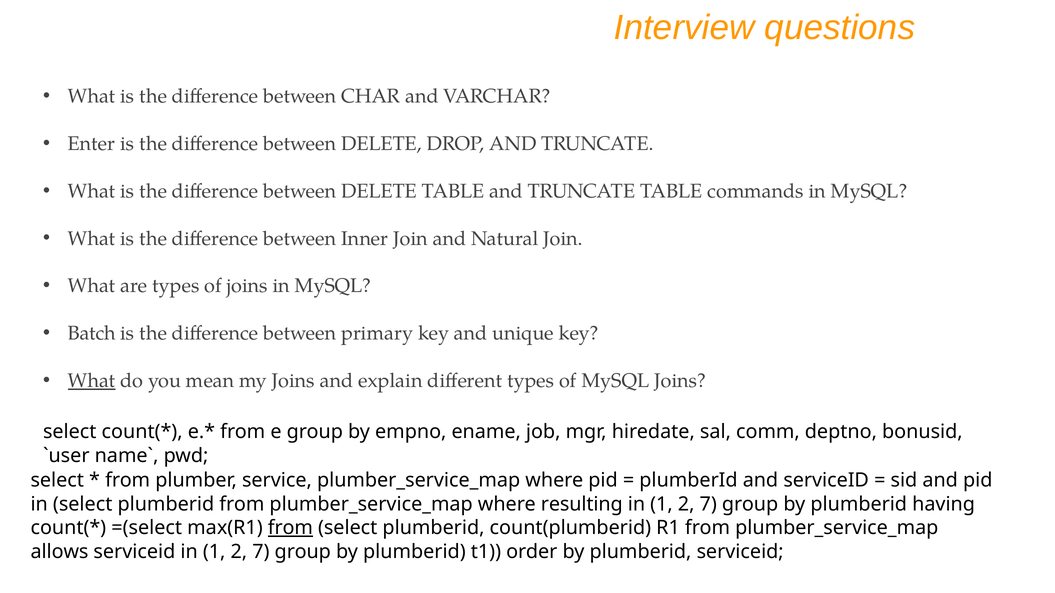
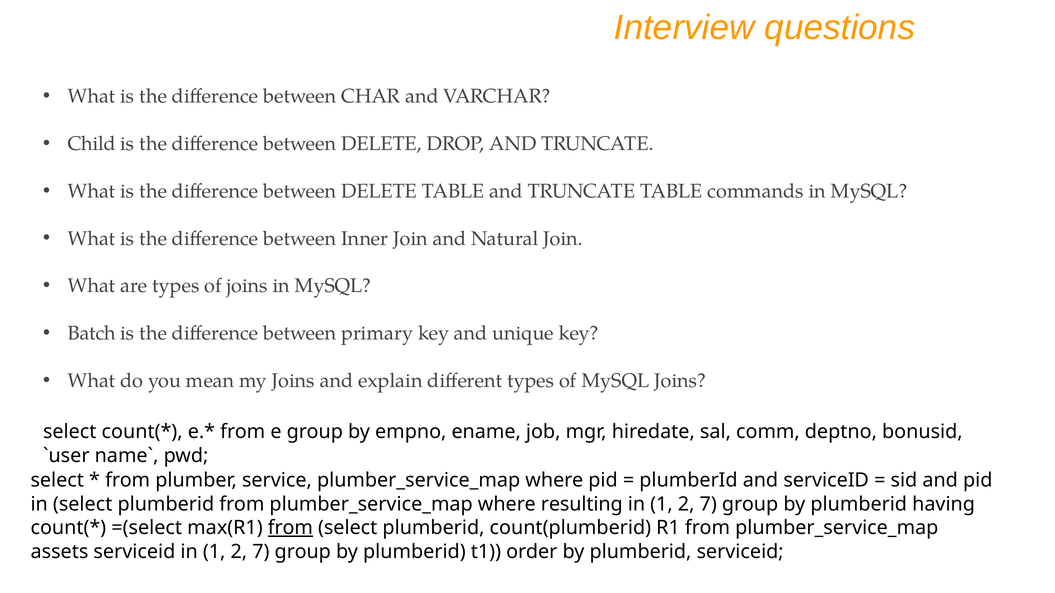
Enter: Enter -> Child
What at (92, 381) underline: present -> none
allows: allows -> assets
